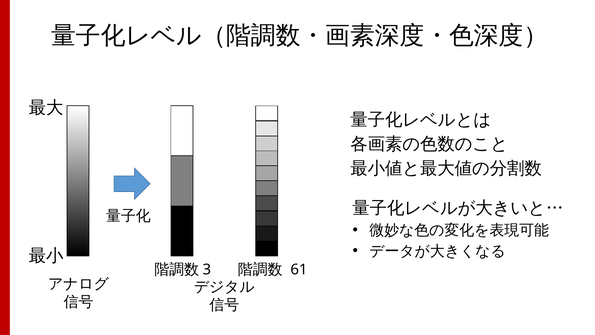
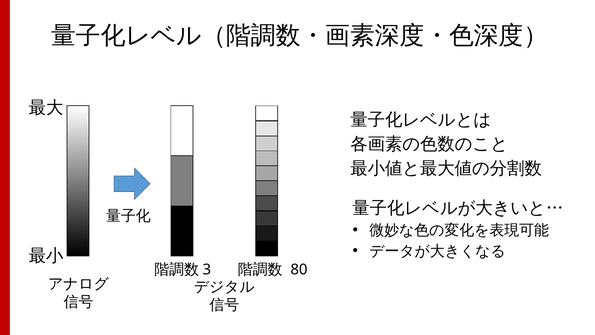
61: 61 -> 80
